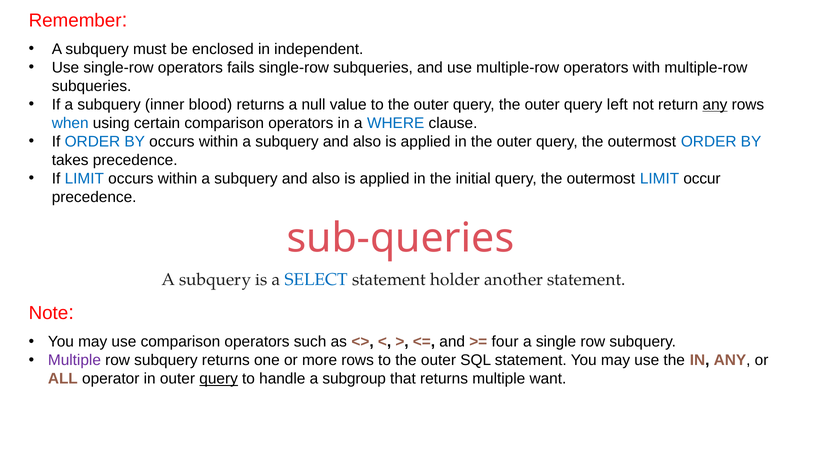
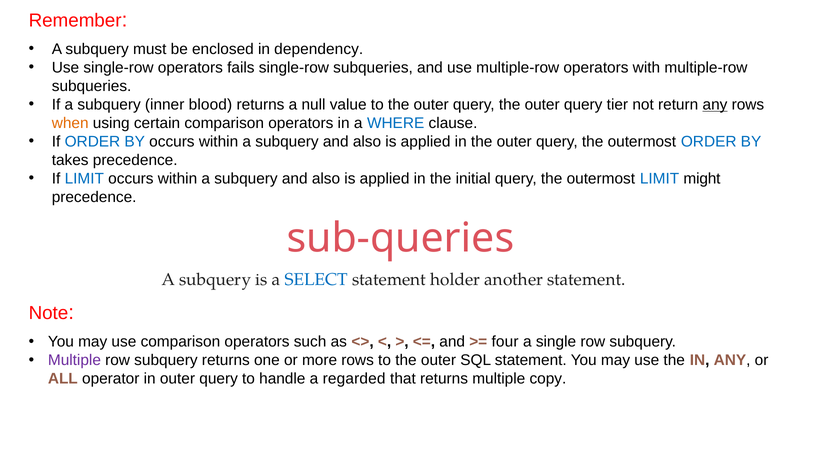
independent: independent -> dependency
left: left -> tier
when colour: blue -> orange
occur: occur -> might
query at (219, 379) underline: present -> none
subgroup: subgroup -> regarded
want: want -> copy
